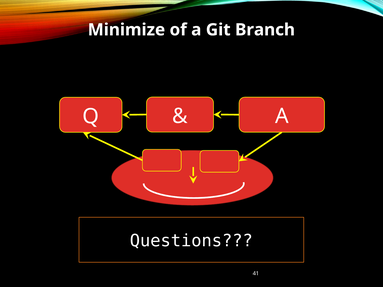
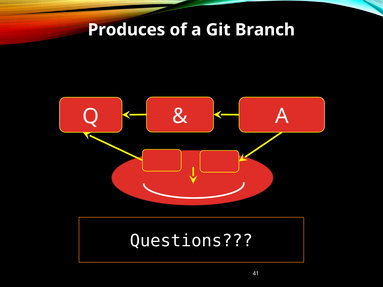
Minimize: Minimize -> Produces
